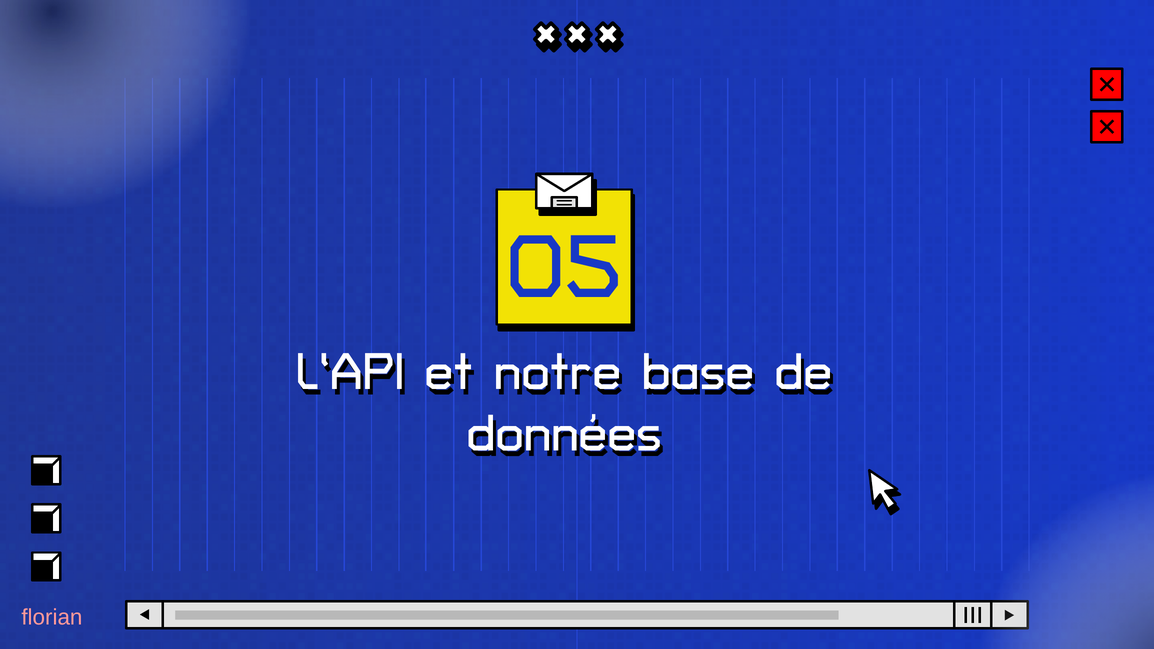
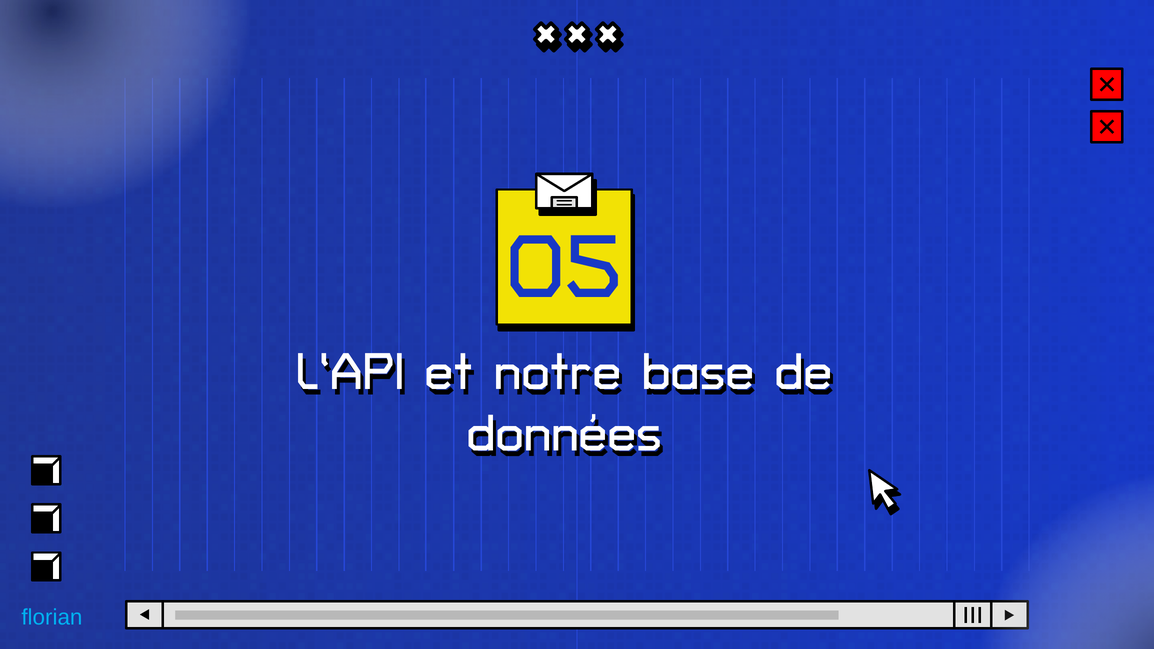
florian colour: pink -> light blue
